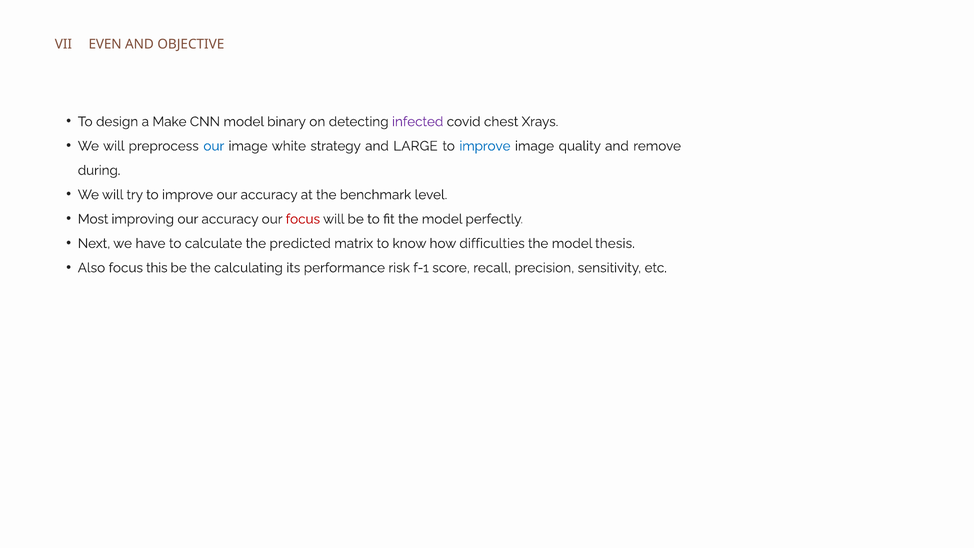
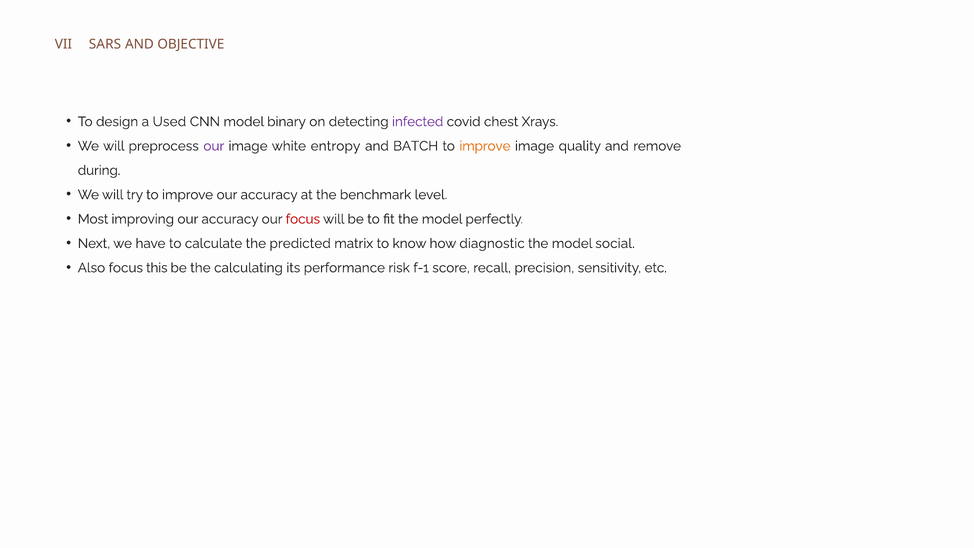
EVEN: EVEN -> SARS
Make: Make -> Used
our at (214, 146) colour: blue -> purple
strategy: strategy -> entropy
LARGE: LARGE -> BATCH
improve at (485, 146) colour: blue -> orange
difficulties: difficulties -> diagnostic
thesis: thesis -> social
